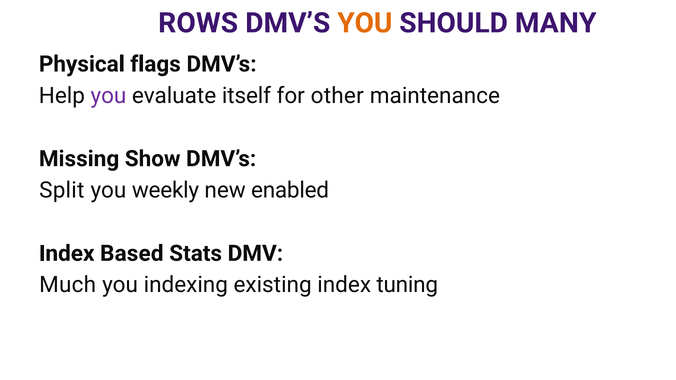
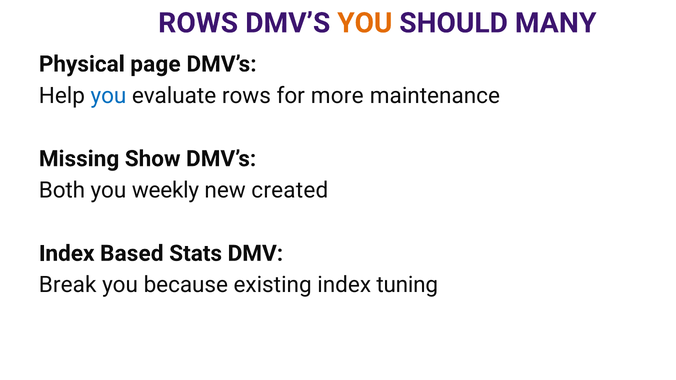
flags: flags -> page
you at (109, 96) colour: purple -> blue
evaluate itself: itself -> rows
other: other -> more
Split: Split -> Both
enabled: enabled -> created
Much: Much -> Break
indexing: indexing -> because
